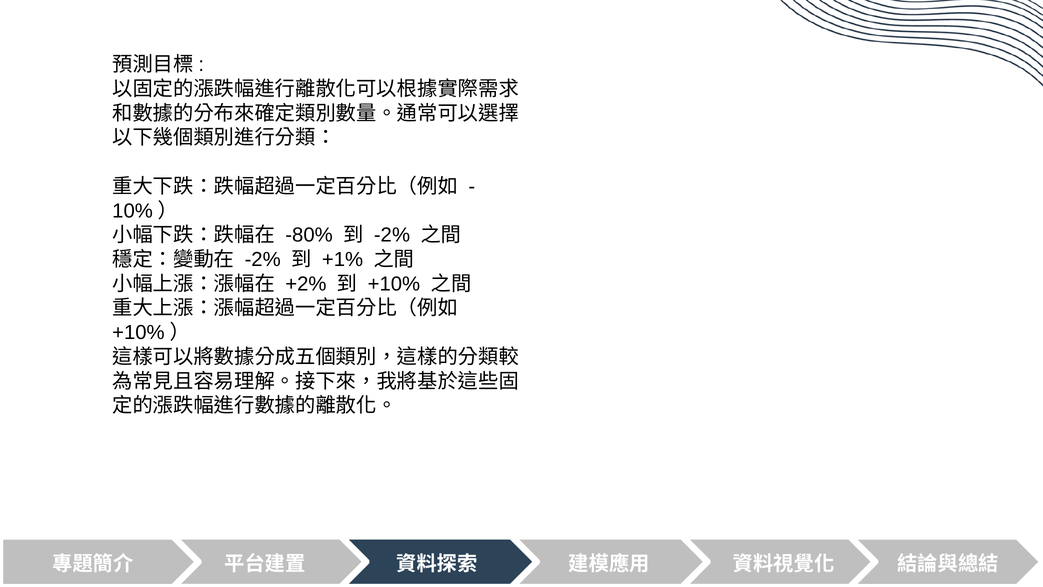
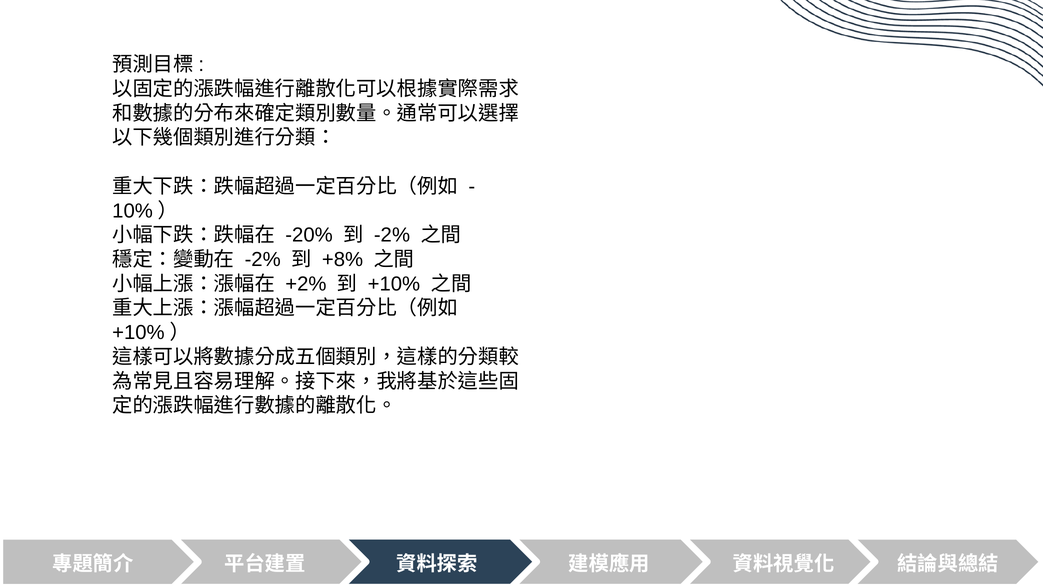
-80%: -80% -> -20%
+1%: +1% -> +8%
